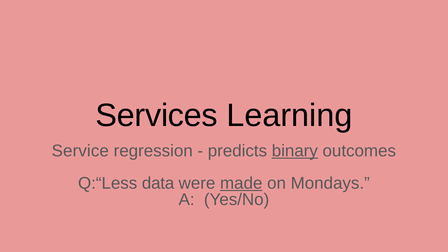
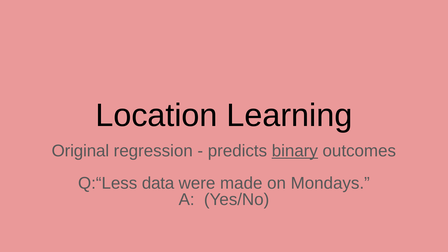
Services: Services -> Location
Service: Service -> Original
made underline: present -> none
